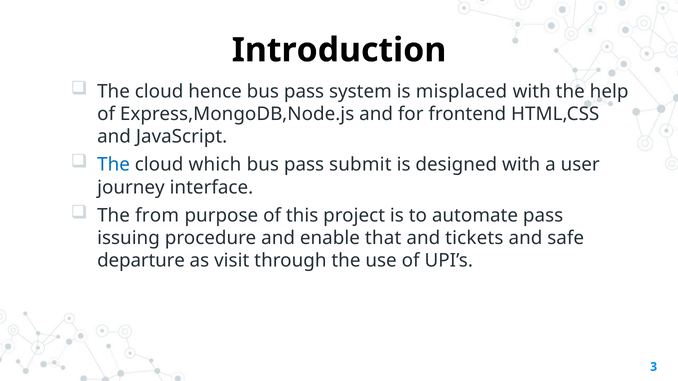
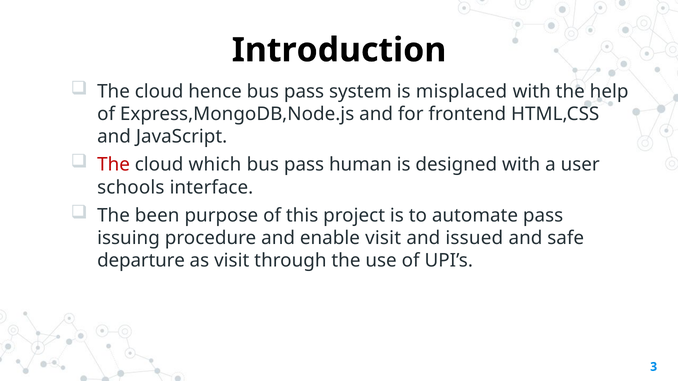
The at (114, 165) colour: blue -> red
submit: submit -> human
journey: journey -> schools
from: from -> been
enable that: that -> visit
tickets: tickets -> issued
